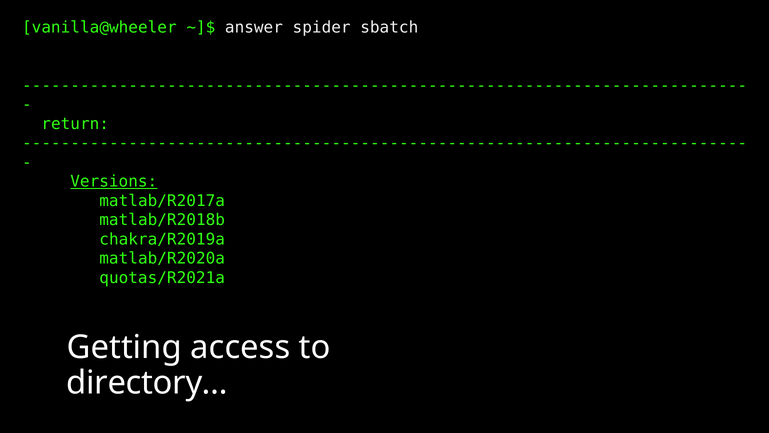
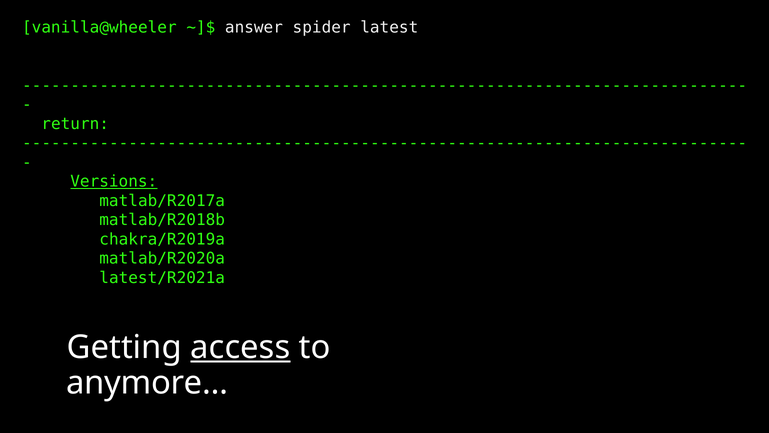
sbatch: sbatch -> latest
quotas/R2021a: quotas/R2021a -> latest/R2021a
access underline: none -> present
directory…: directory… -> anymore…
